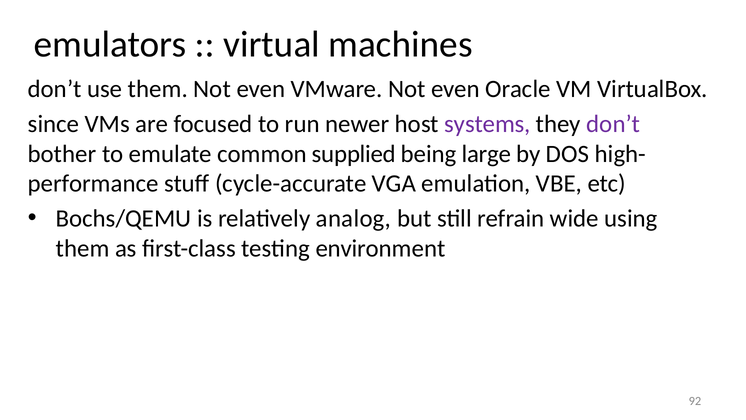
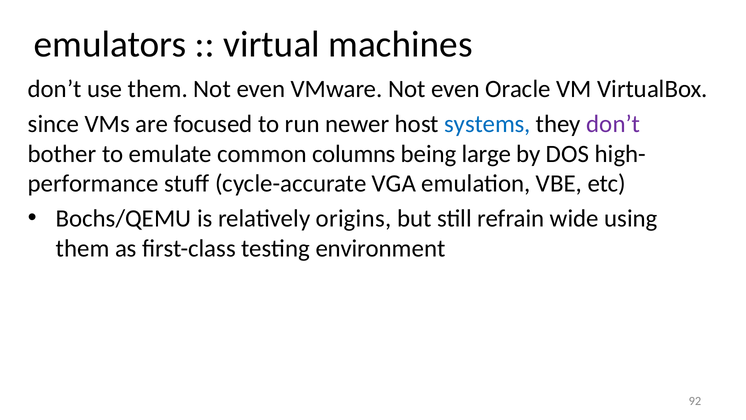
systems colour: purple -> blue
supplied: supplied -> columns
analog: analog -> origins
